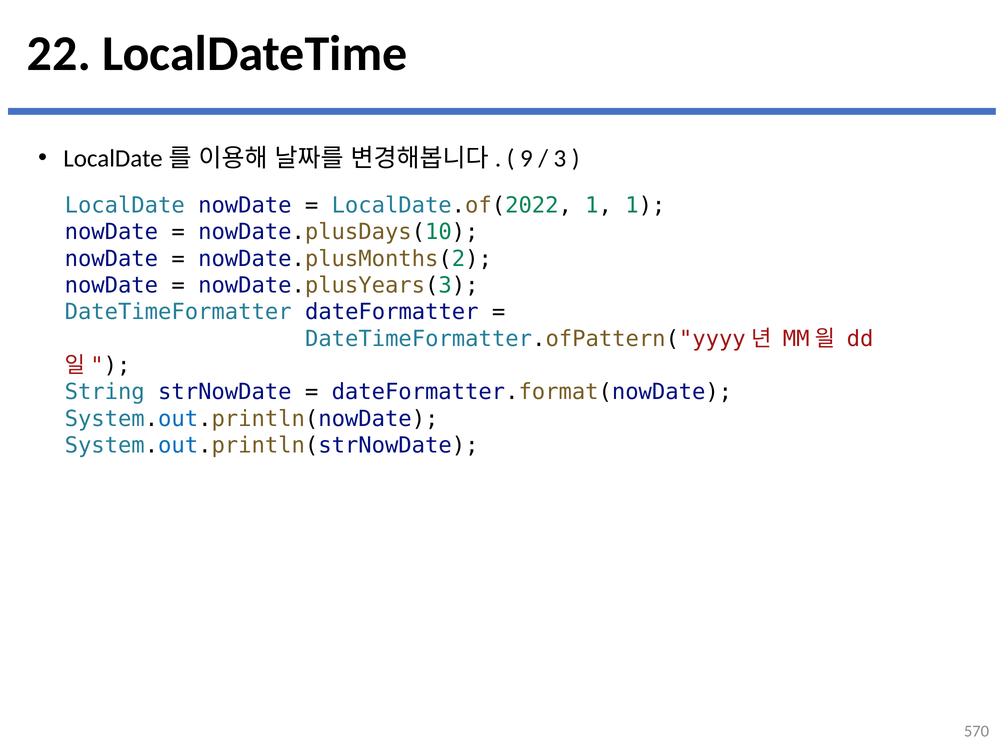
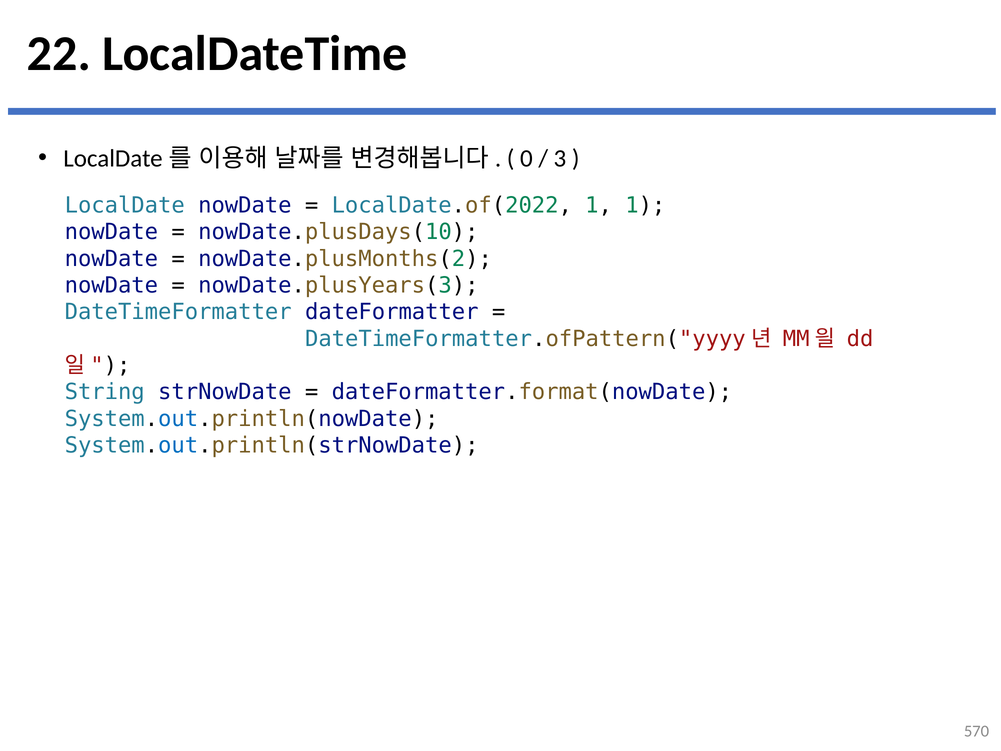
9: 9 -> 0
